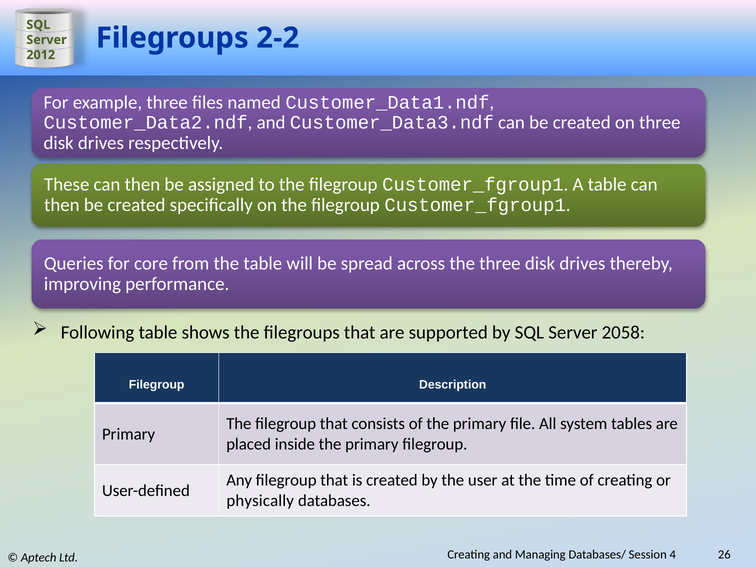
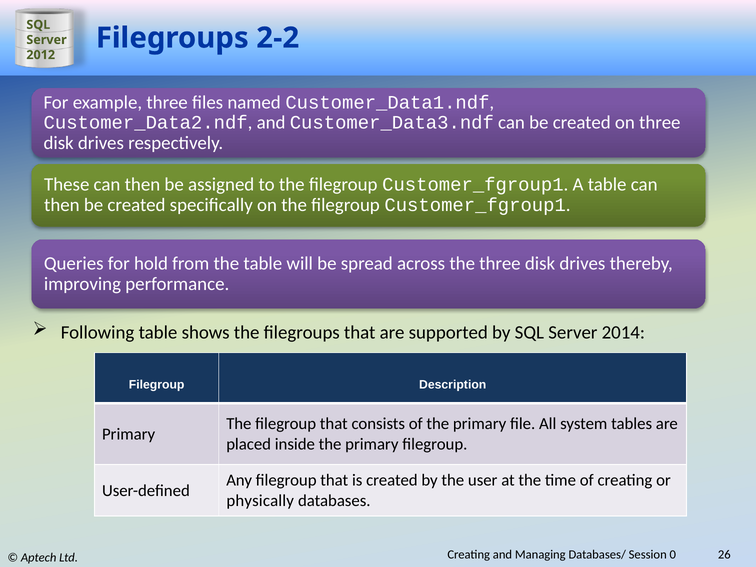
core: core -> hold
2058: 2058 -> 2014
4: 4 -> 0
